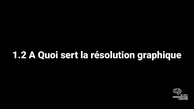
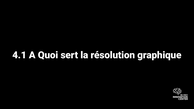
1.2: 1.2 -> 4.1
